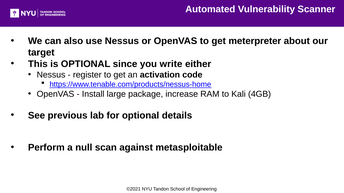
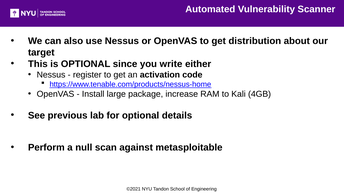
meterpreter: meterpreter -> distribution
